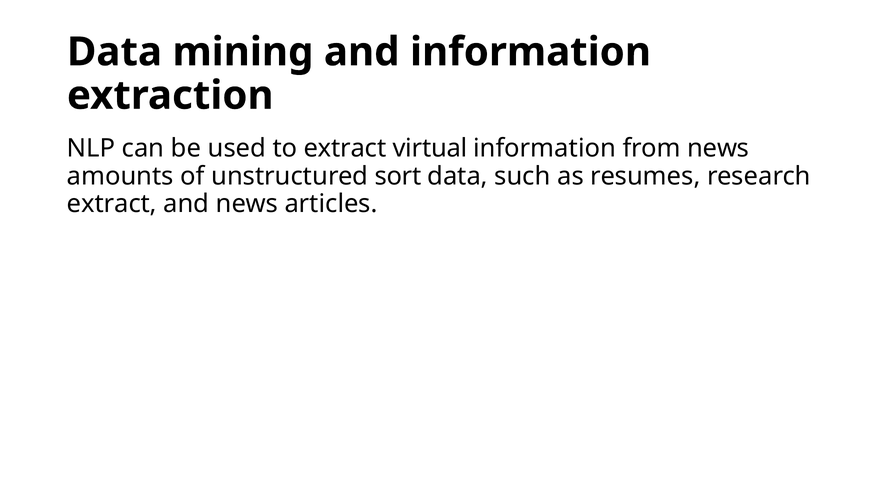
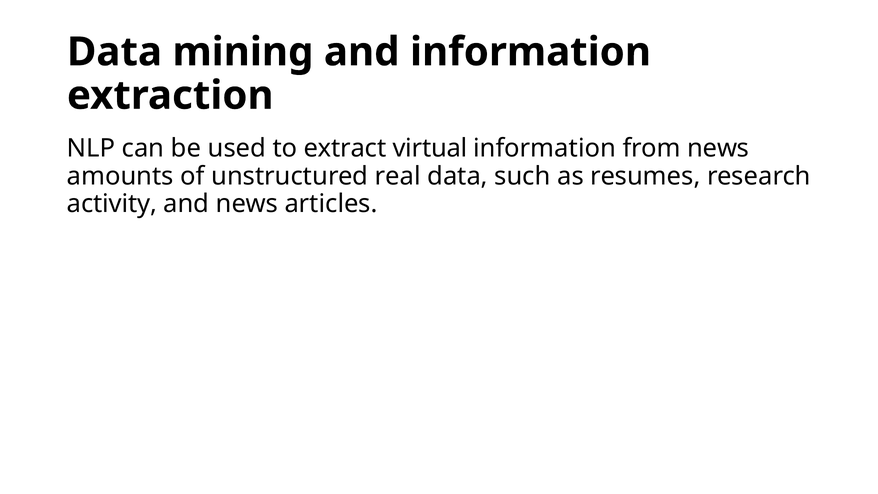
sort: sort -> real
extract at (112, 204): extract -> activity
